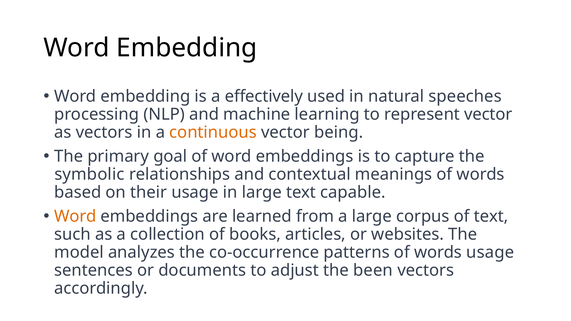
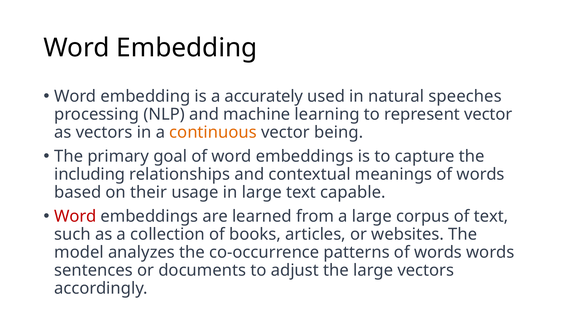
effectively: effectively -> accurately
symbolic: symbolic -> including
Word at (75, 216) colour: orange -> red
words usage: usage -> words
the been: been -> large
